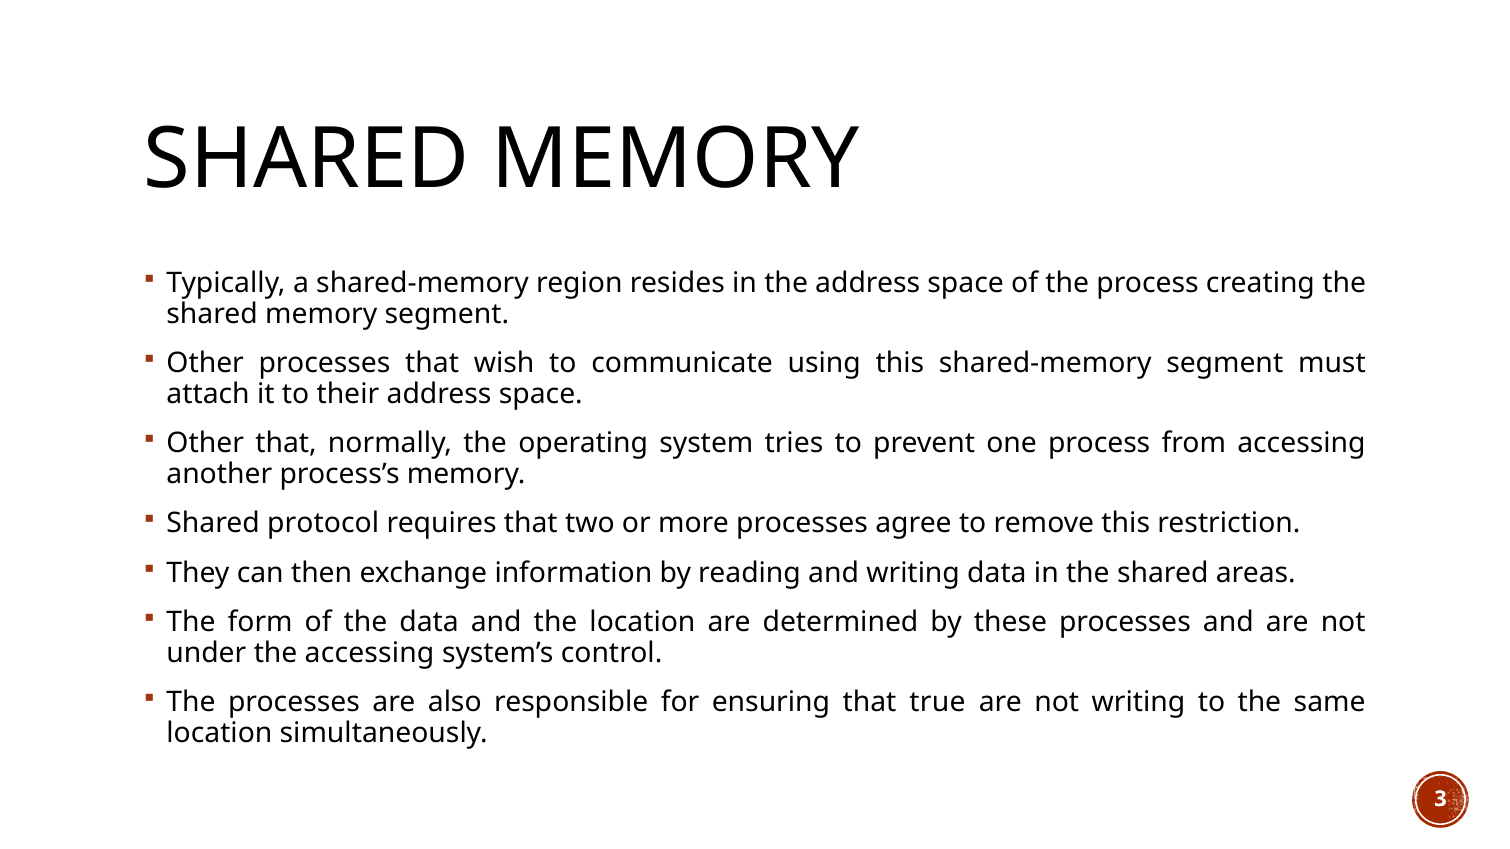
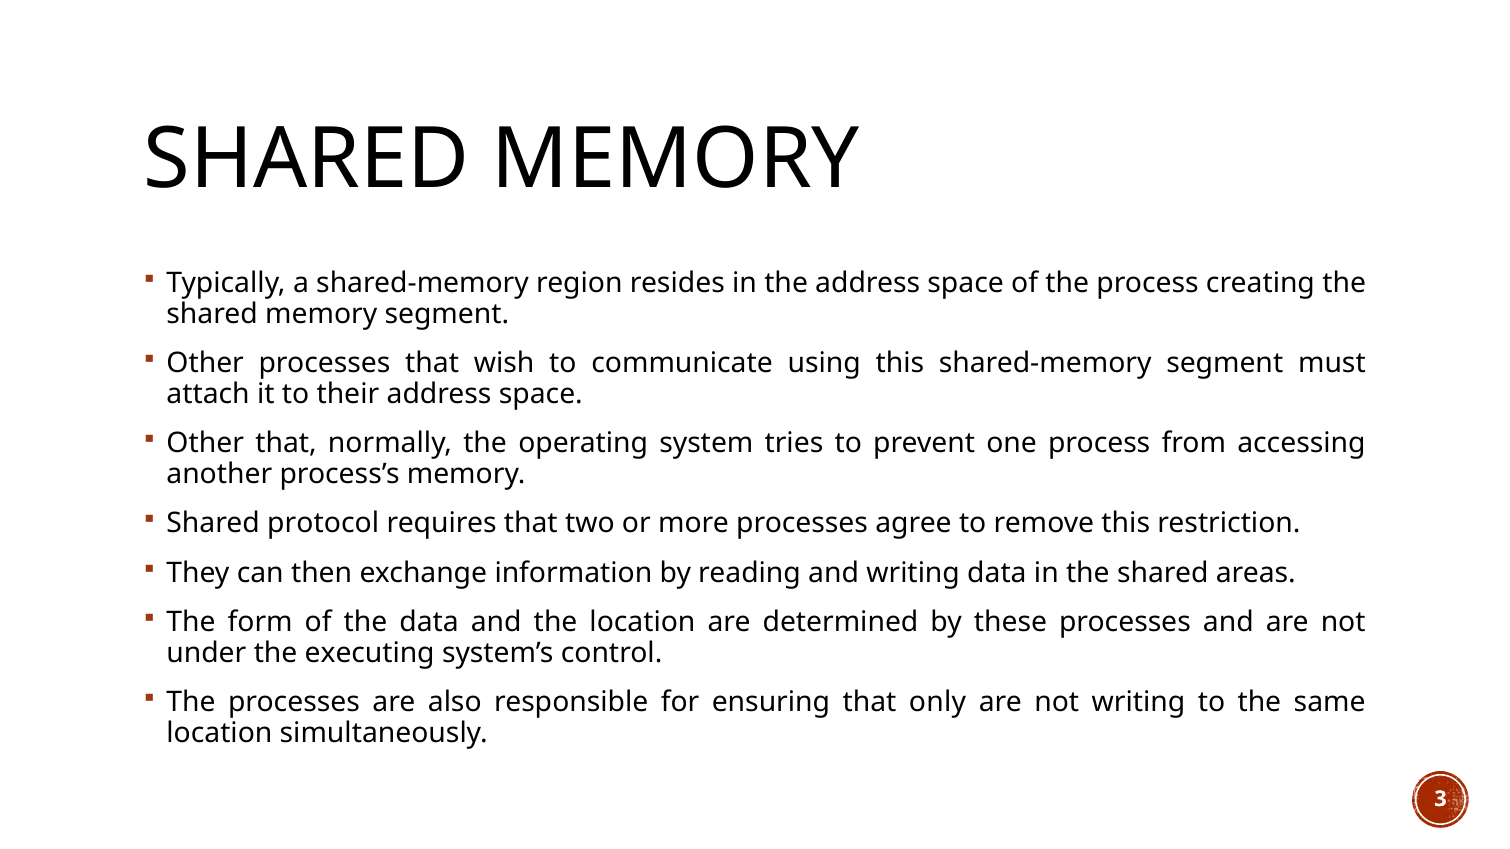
the accessing: accessing -> executing
true: true -> only
